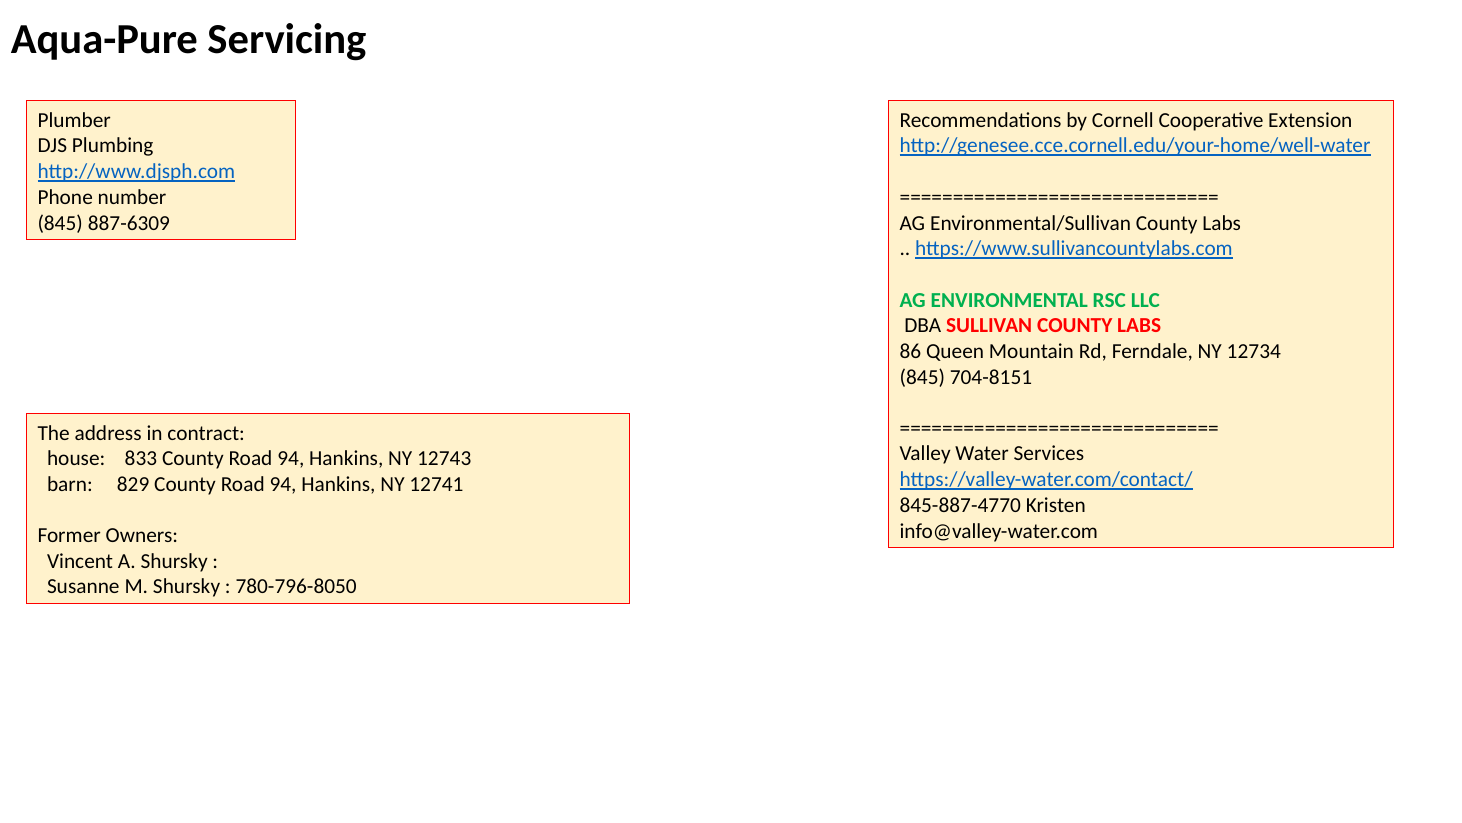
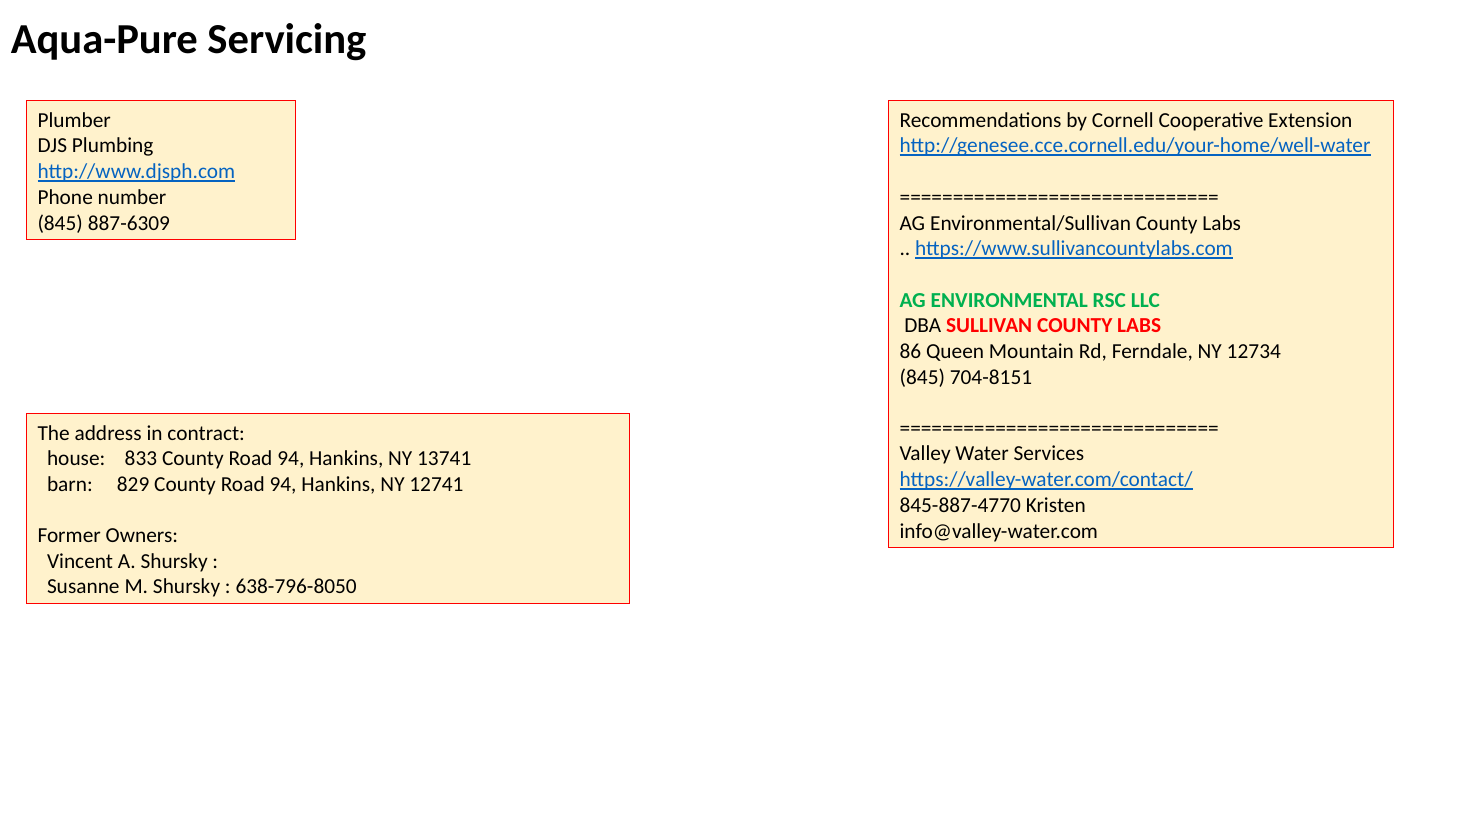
12743: 12743 -> 13741
780-796-8050: 780-796-8050 -> 638-796-8050
